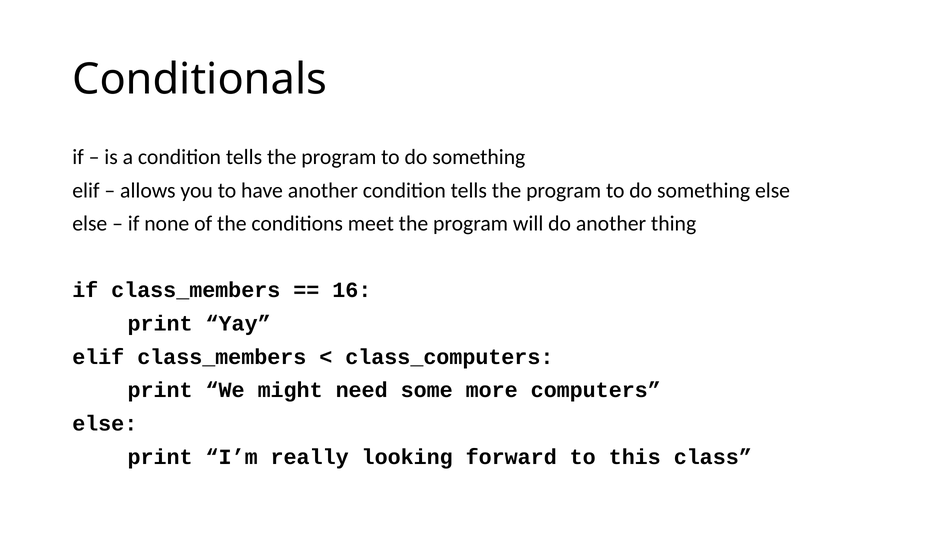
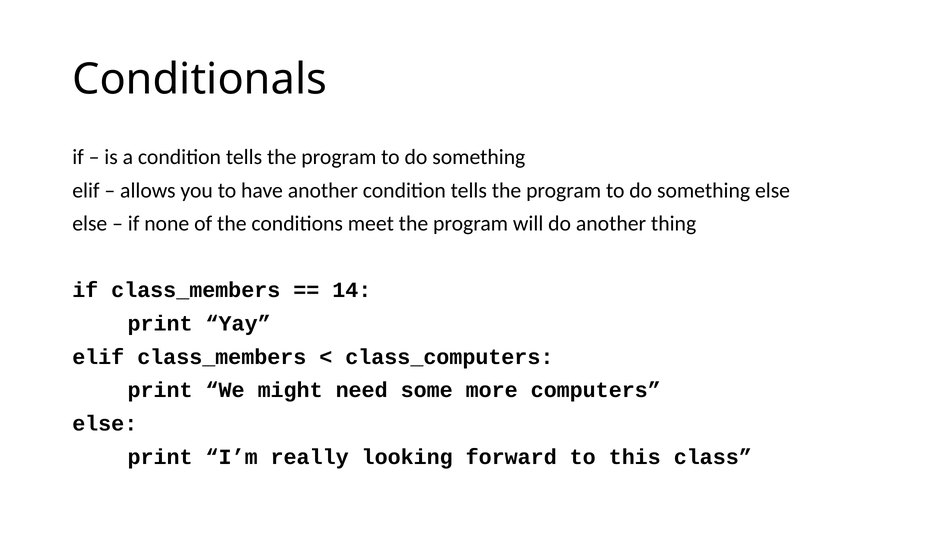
16: 16 -> 14
